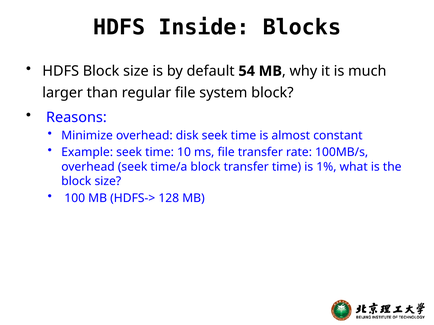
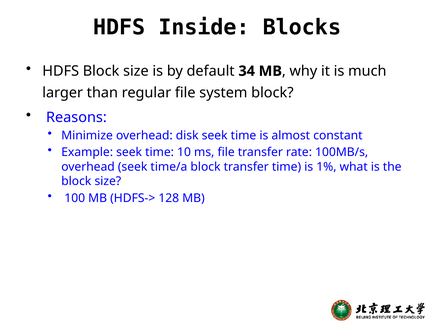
54: 54 -> 34
